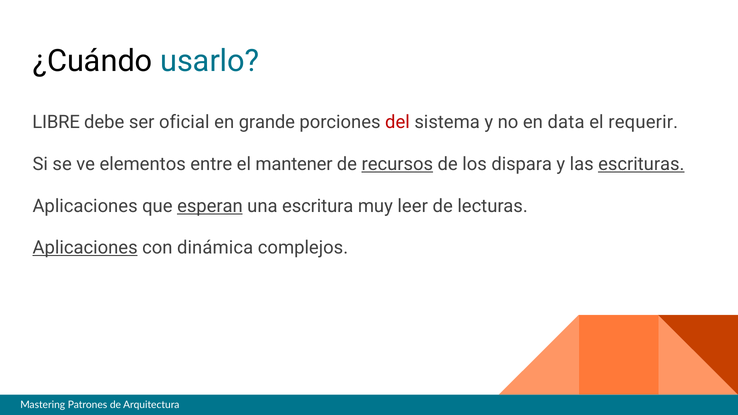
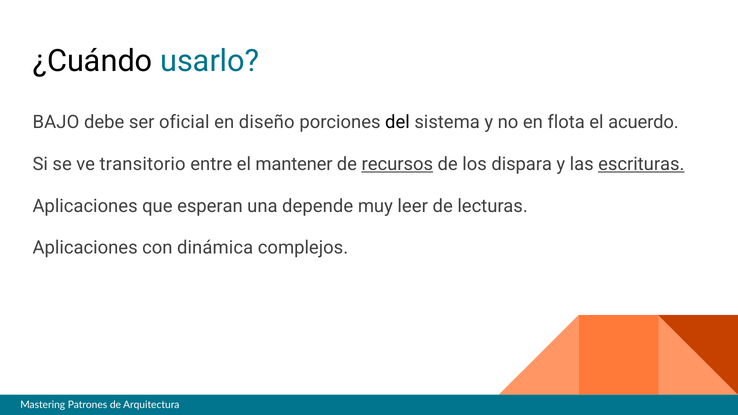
LIBRE: LIBRE -> BAJO
grande: grande -> diseño
del colour: red -> black
data: data -> flota
requerir: requerir -> acuerdo
elementos: elementos -> transitorio
esperan underline: present -> none
escritura: escritura -> depende
Aplicaciones at (85, 248) underline: present -> none
